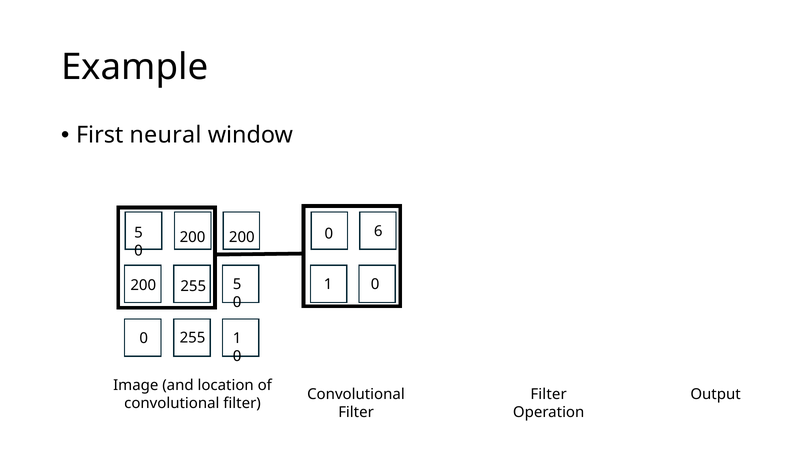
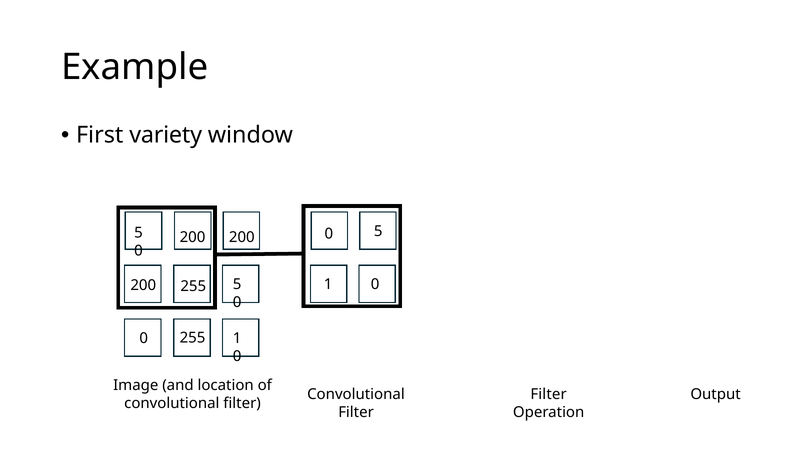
neural: neural -> variety
6 at (378, 232): 6 -> 5
